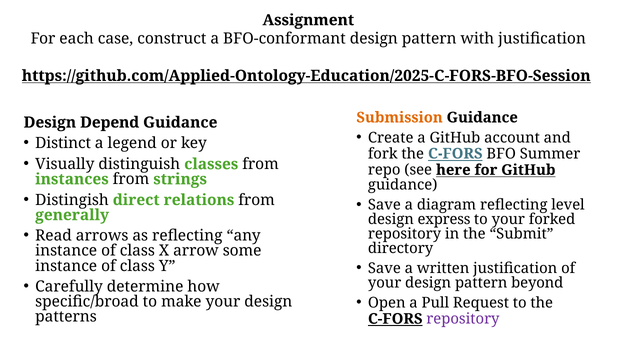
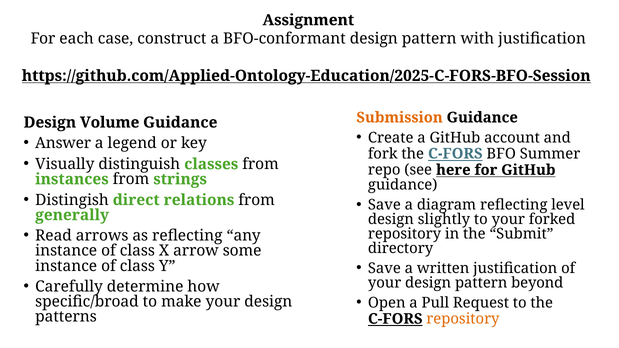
Depend: Depend -> Volume
Distinct: Distinct -> Answer
express: express -> slightly
repository at (463, 319) colour: purple -> orange
